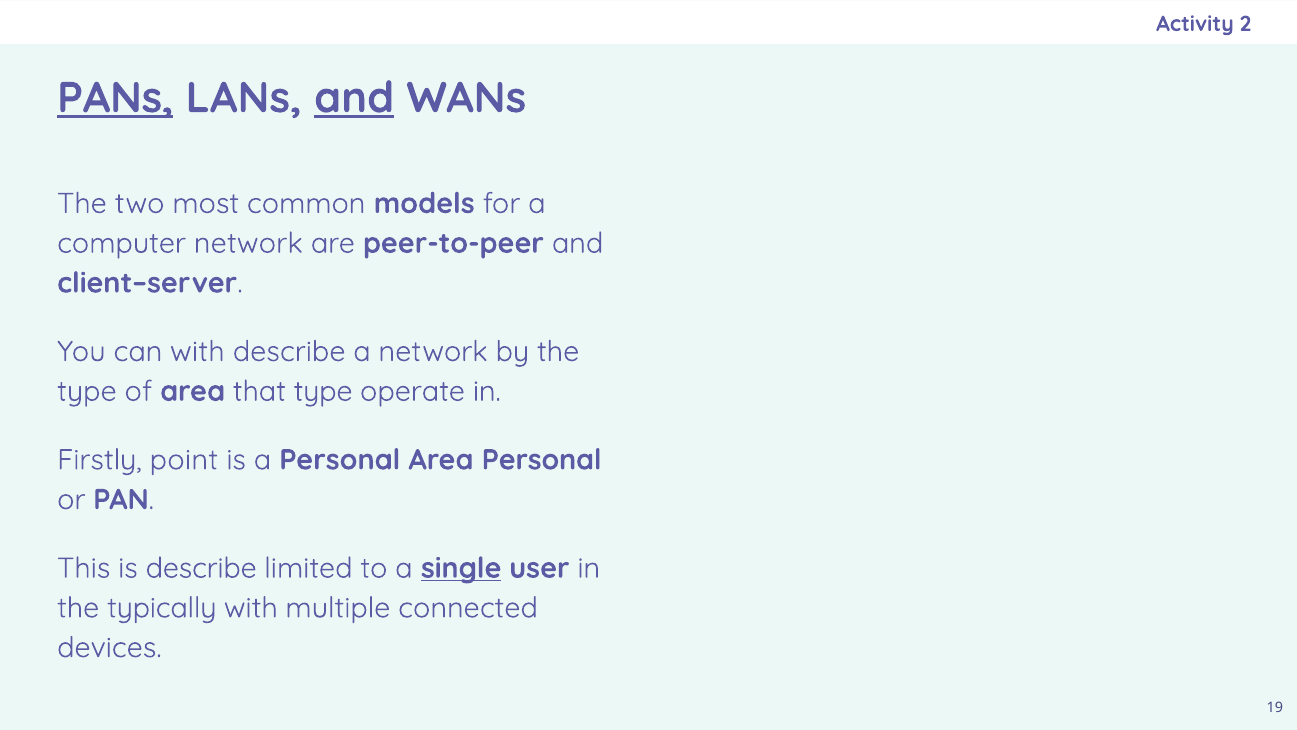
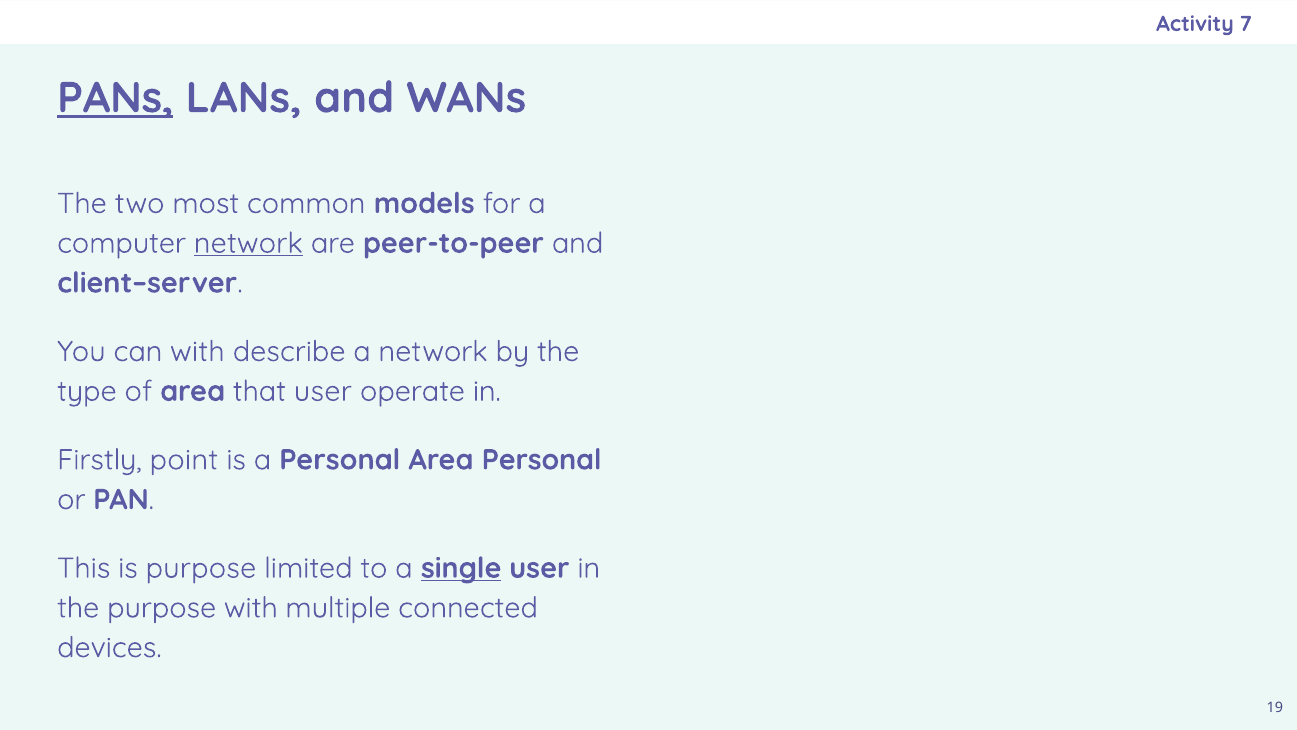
2: 2 -> 7
and at (354, 98) underline: present -> none
network at (248, 243) underline: none -> present
that type: type -> user
is describe: describe -> purpose
the typically: typically -> purpose
